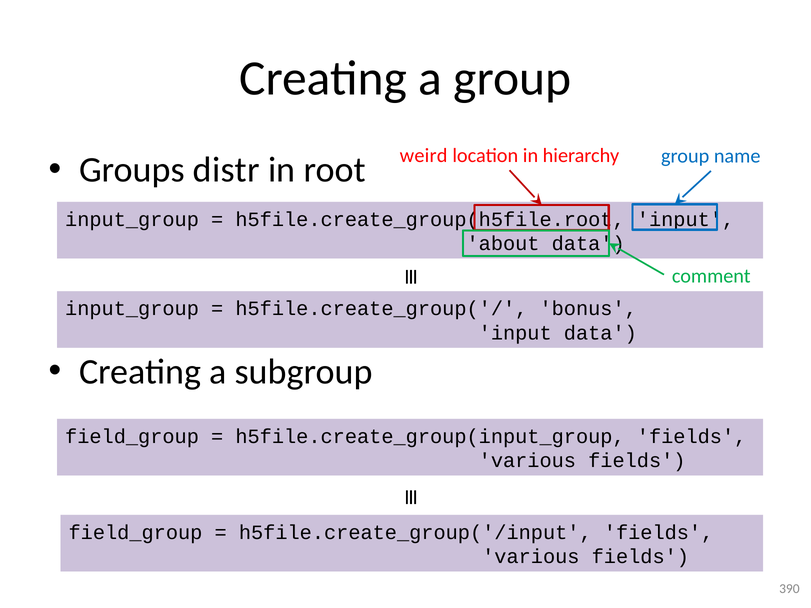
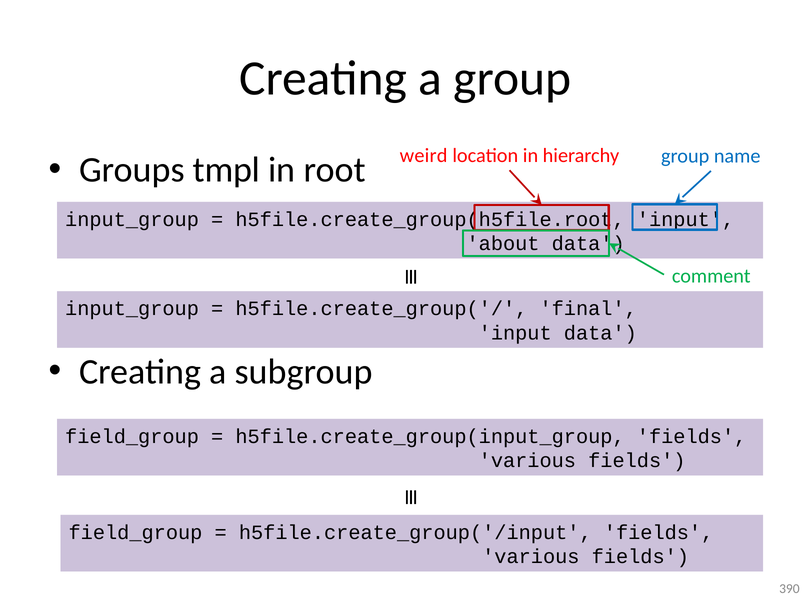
distr: distr -> tmpl
bonus: bonus -> final
